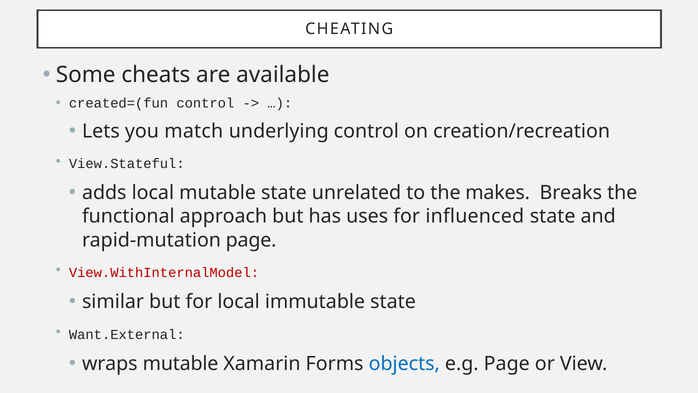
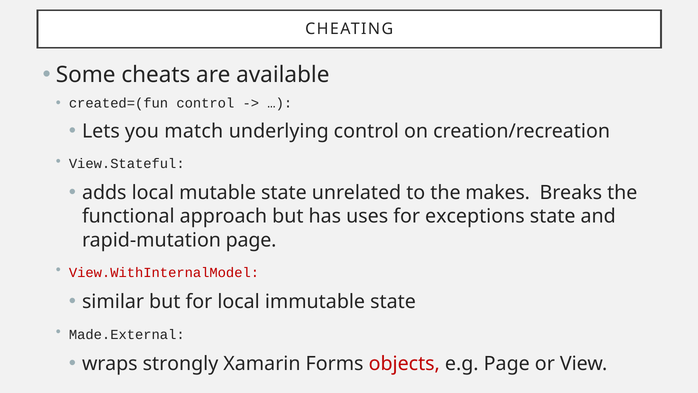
influenced: influenced -> exceptions
Want.External: Want.External -> Made.External
wraps mutable: mutable -> strongly
objects colour: blue -> red
